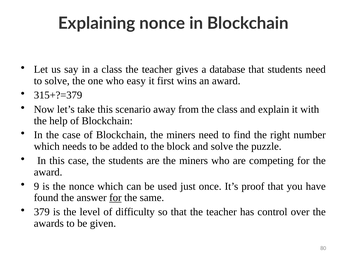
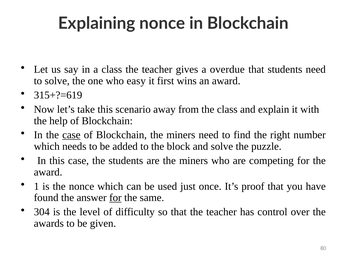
database: database -> overdue
315+?=379: 315+?=379 -> 315+?=619
case at (71, 135) underline: none -> present
9: 9 -> 1
379: 379 -> 304
